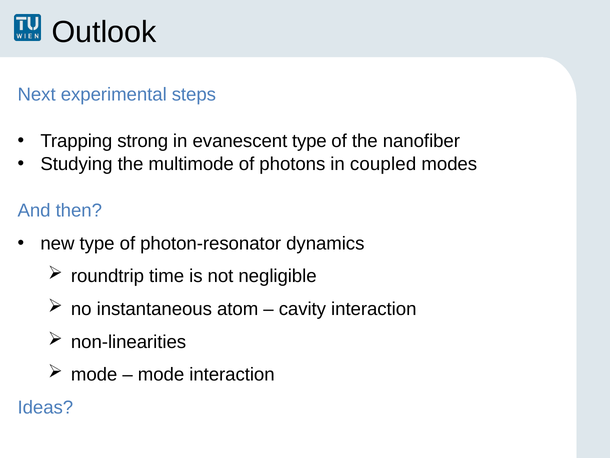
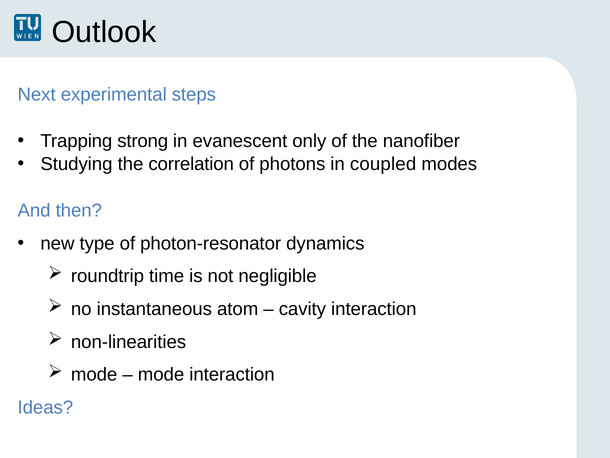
evanescent type: type -> only
multimode: multimode -> correlation
